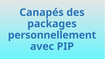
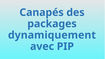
personnellement: personnellement -> dynamiquement
